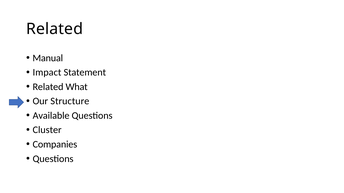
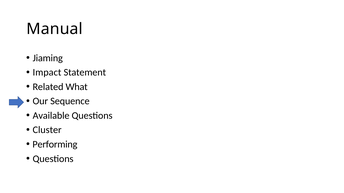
Related at (55, 29): Related -> Manual
Manual: Manual -> Jiaming
Structure: Structure -> Sequence
Companies: Companies -> Performing
